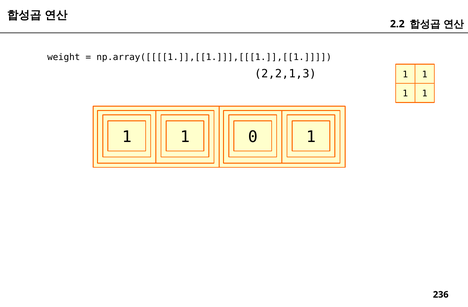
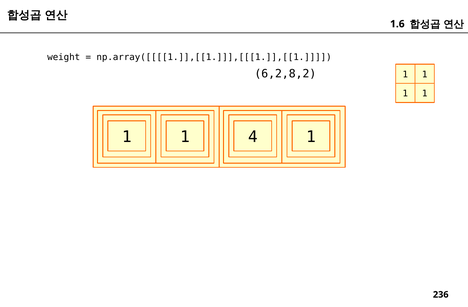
2.2: 2.2 -> 1.6
2,2,1,3: 2,2,1,3 -> 6,2,8,2
0: 0 -> 4
